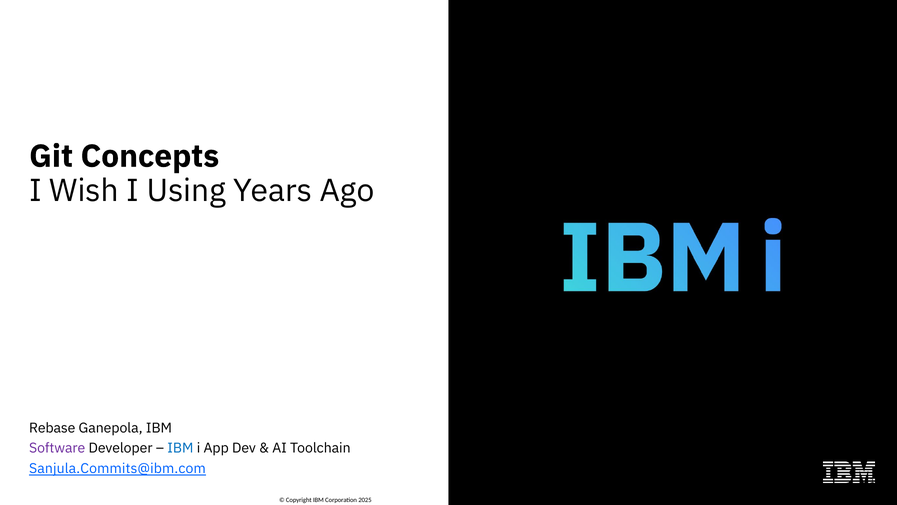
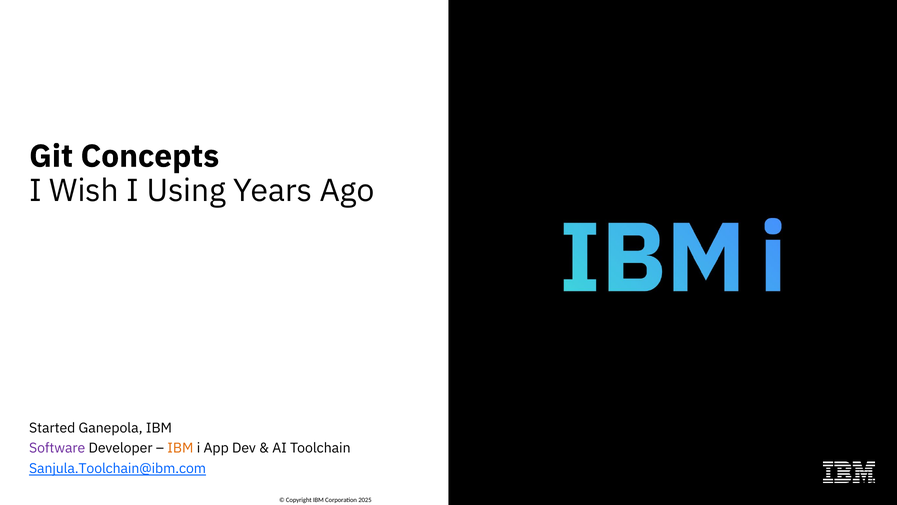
Rebase: Rebase -> Started
IBM at (180, 448) colour: blue -> orange
Sanjula.Commits@ibm.com: Sanjula.Commits@ibm.com -> Sanjula.Toolchain@ibm.com
